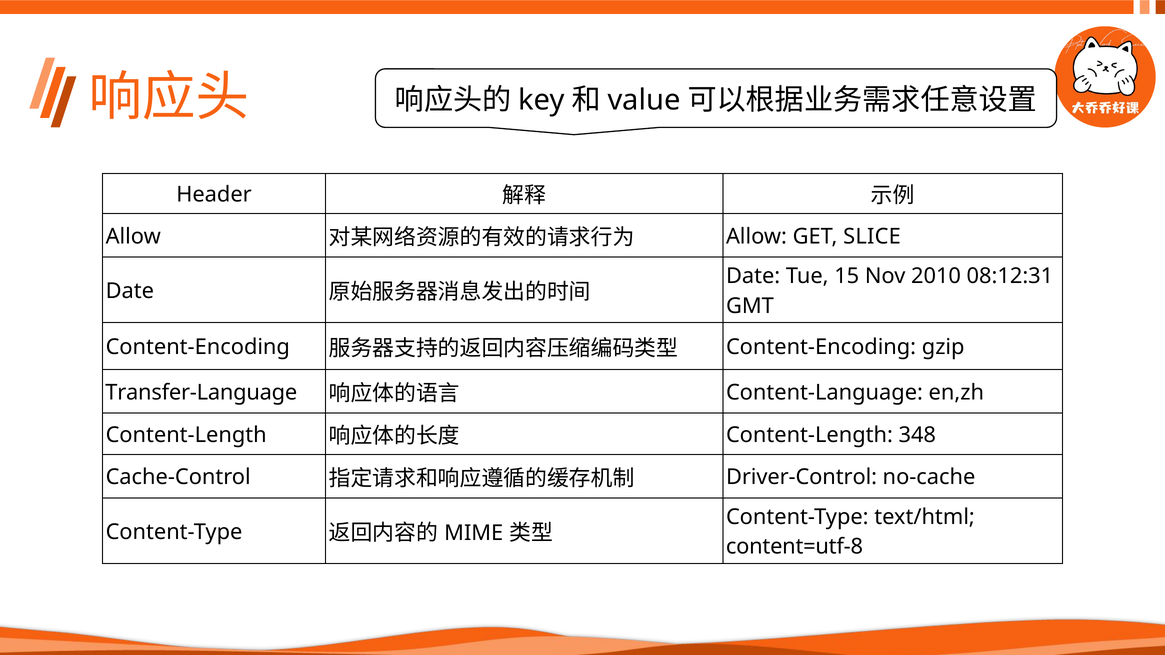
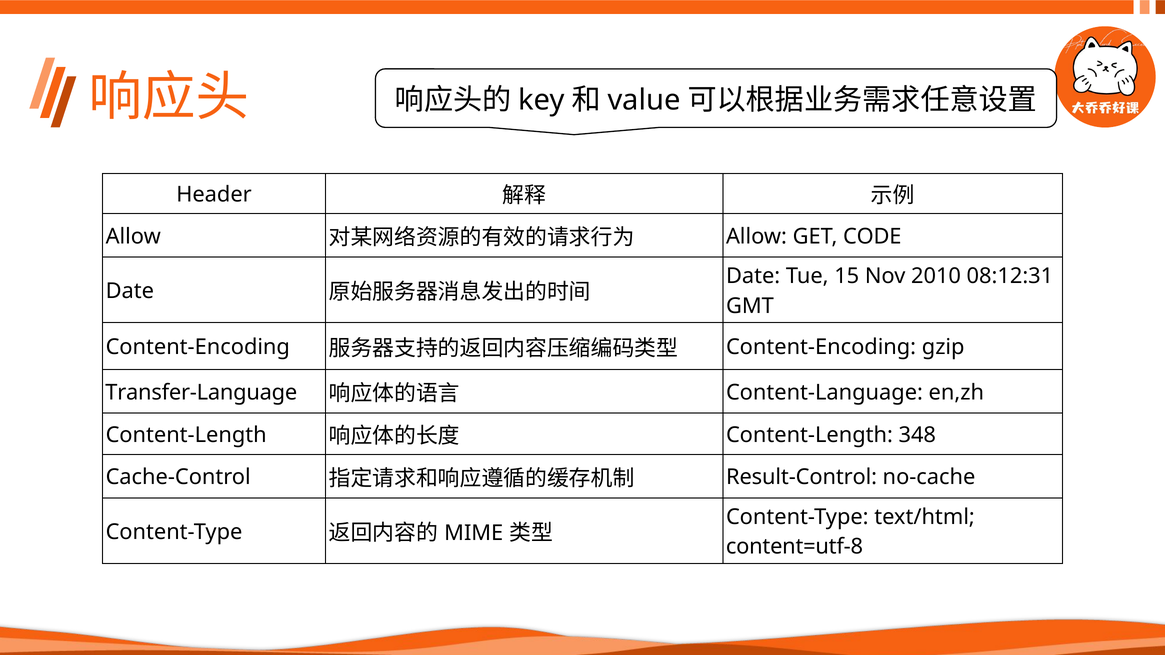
SLICE: SLICE -> CODE
Driver-Control: Driver-Control -> Result-Control
